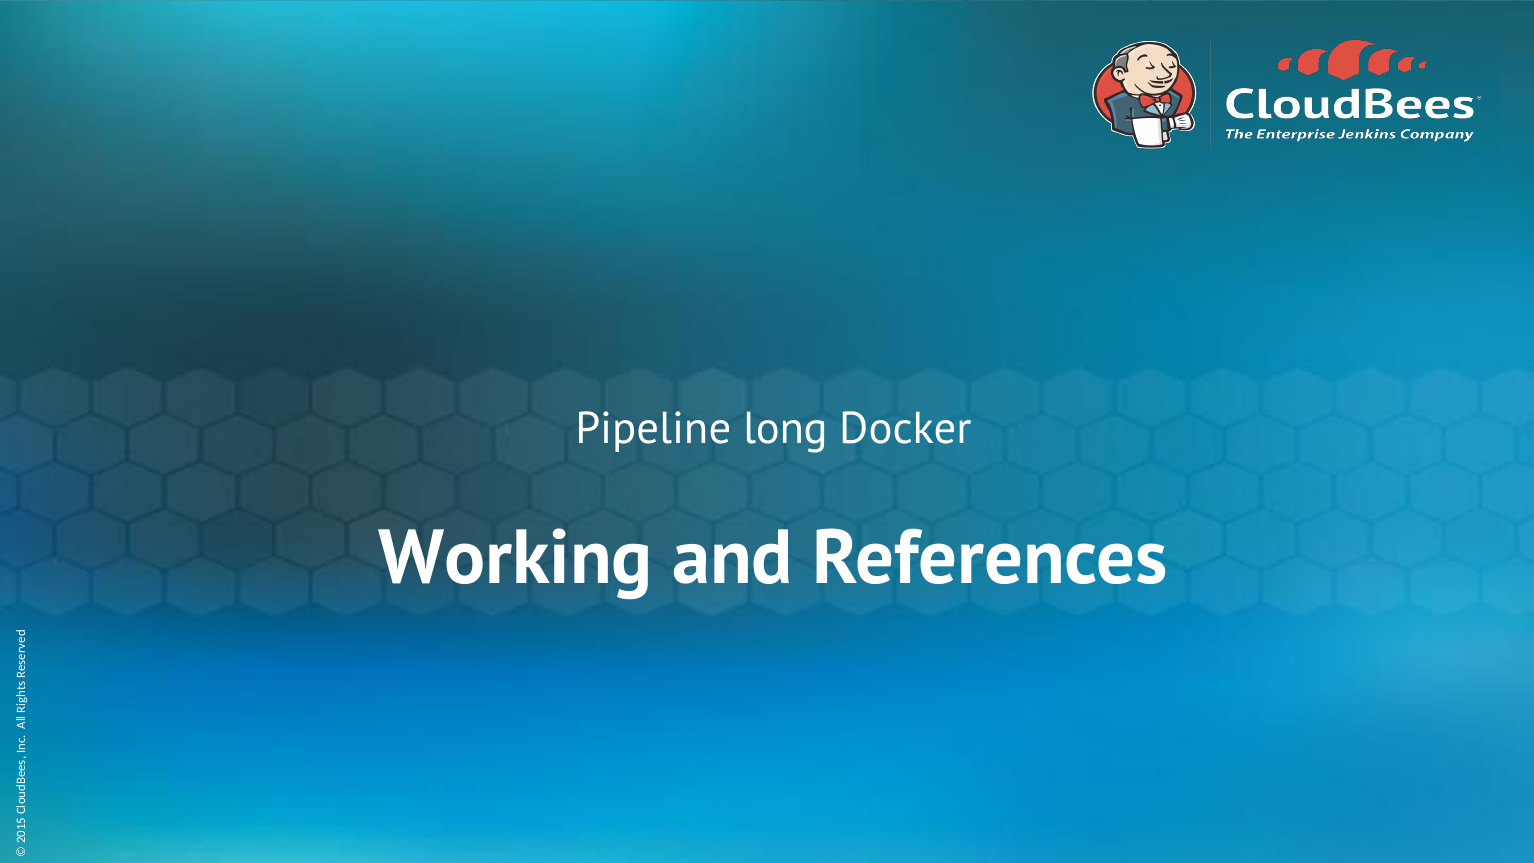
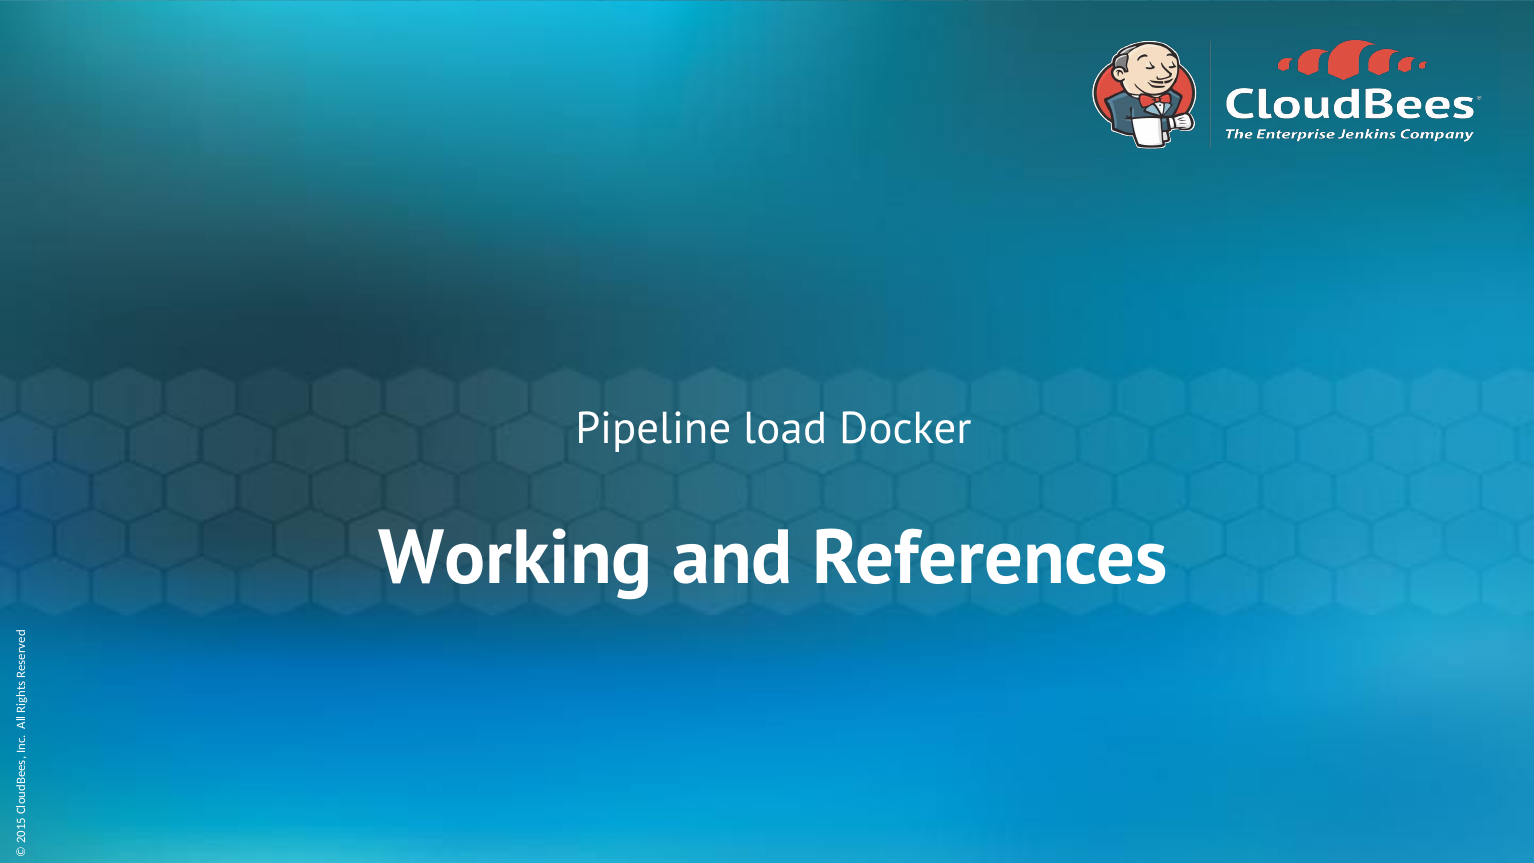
long: long -> load
